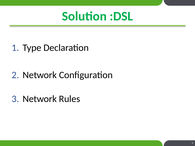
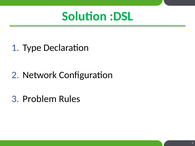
Network at (40, 99): Network -> Problem
